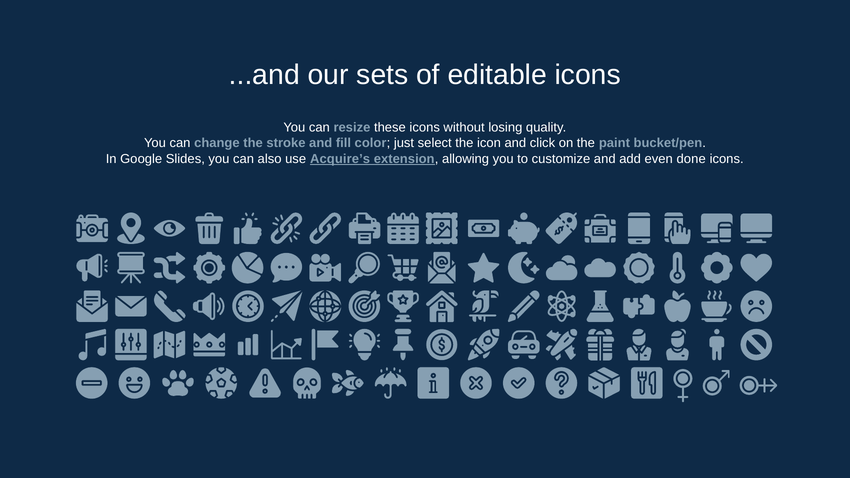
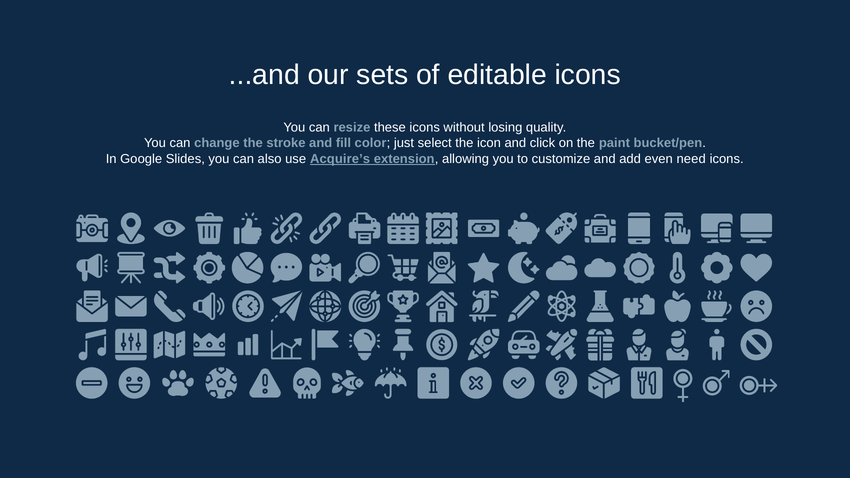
done: done -> need
